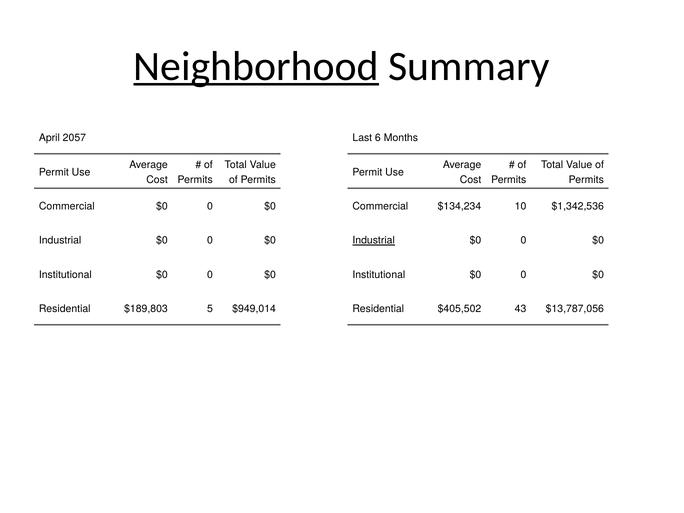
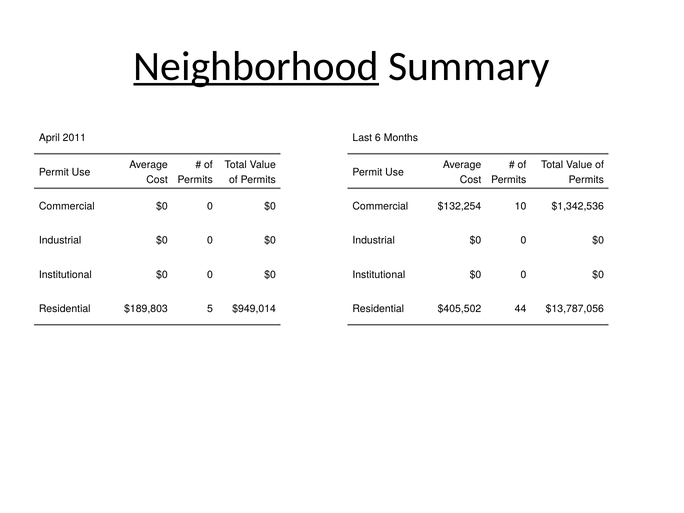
2057: 2057 -> 2011
$134,234: $134,234 -> $132,254
Industrial at (374, 241) underline: present -> none
43: 43 -> 44
